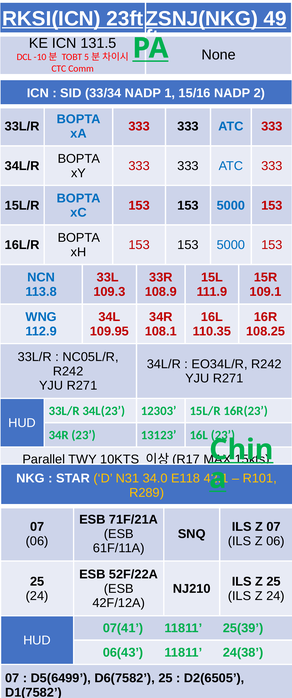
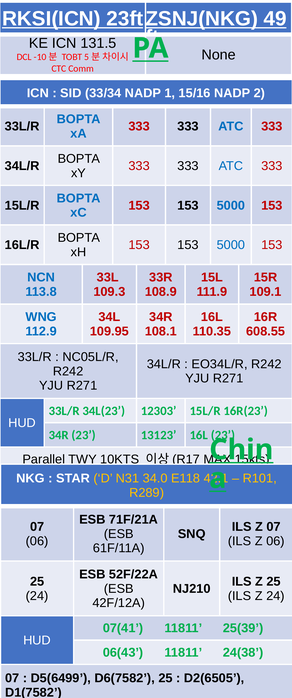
108.25: 108.25 -> 608.55
